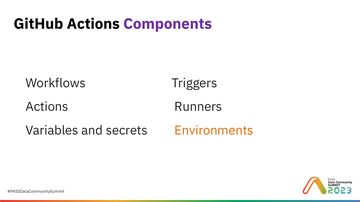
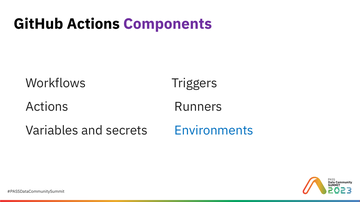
Environments colour: orange -> blue
